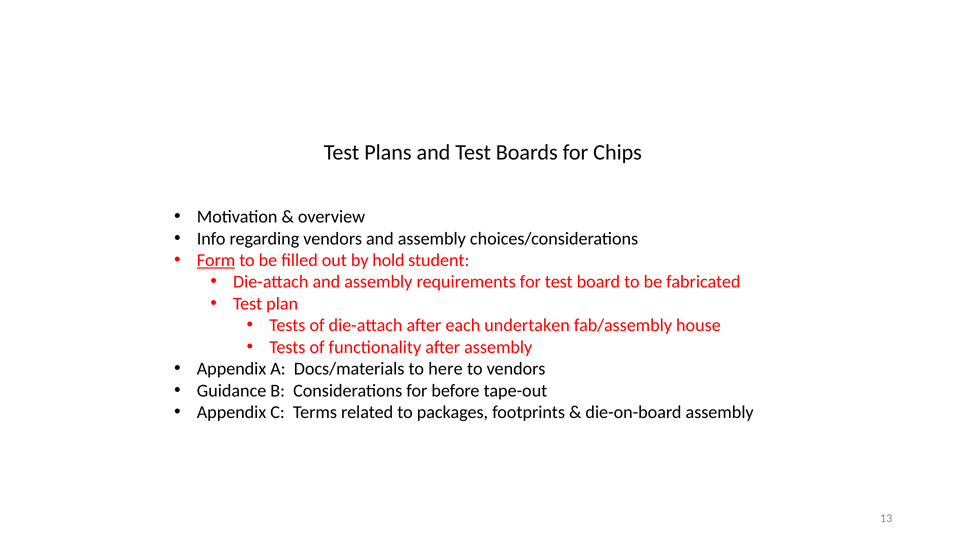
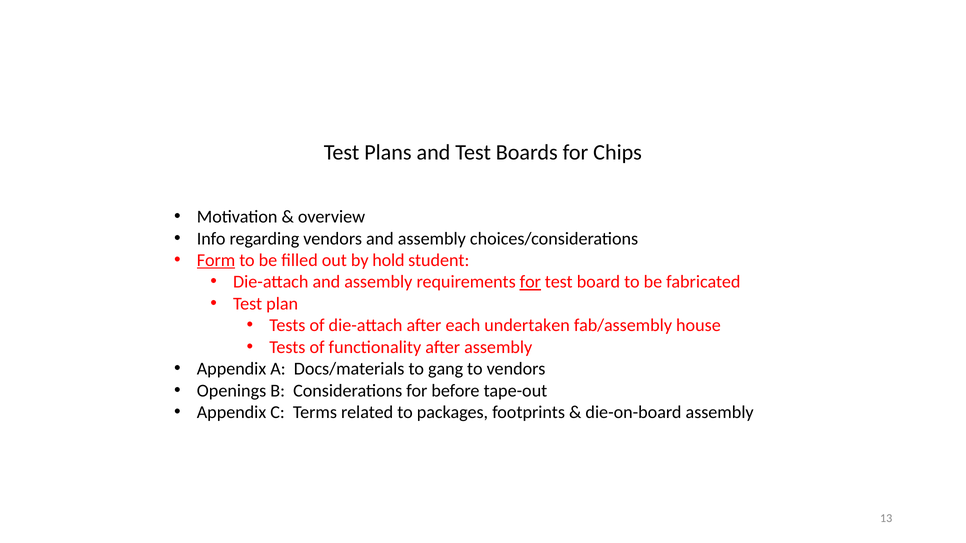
for at (530, 282) underline: none -> present
here: here -> gang
Guidance: Guidance -> Openings
